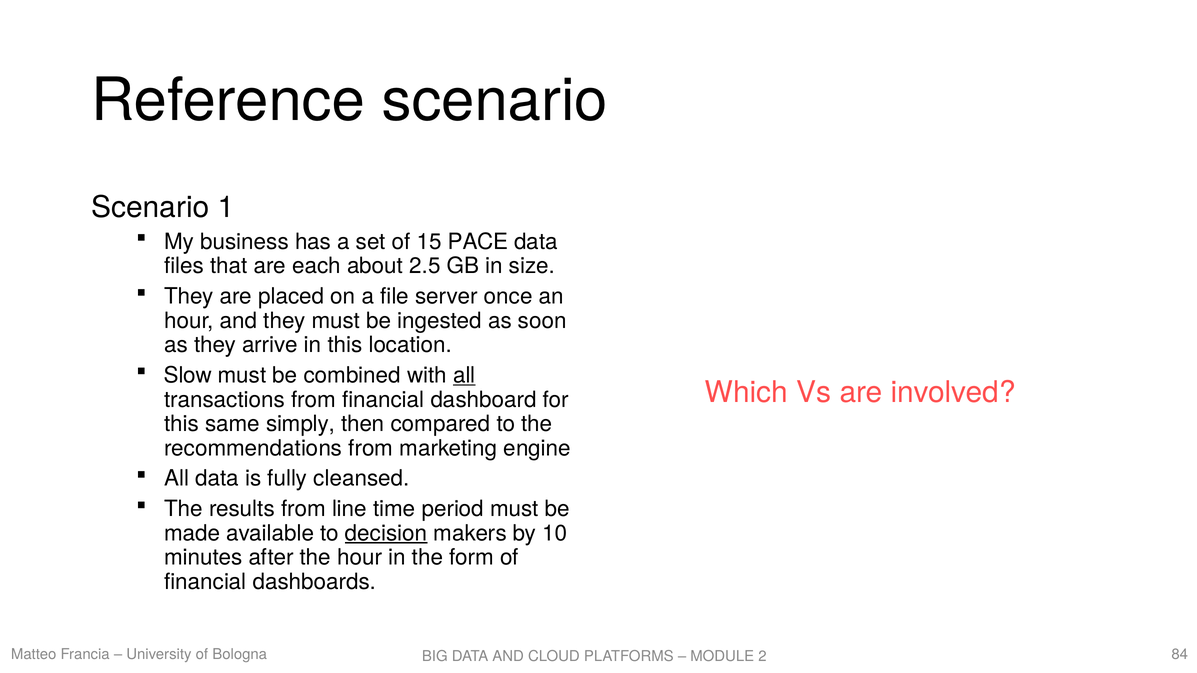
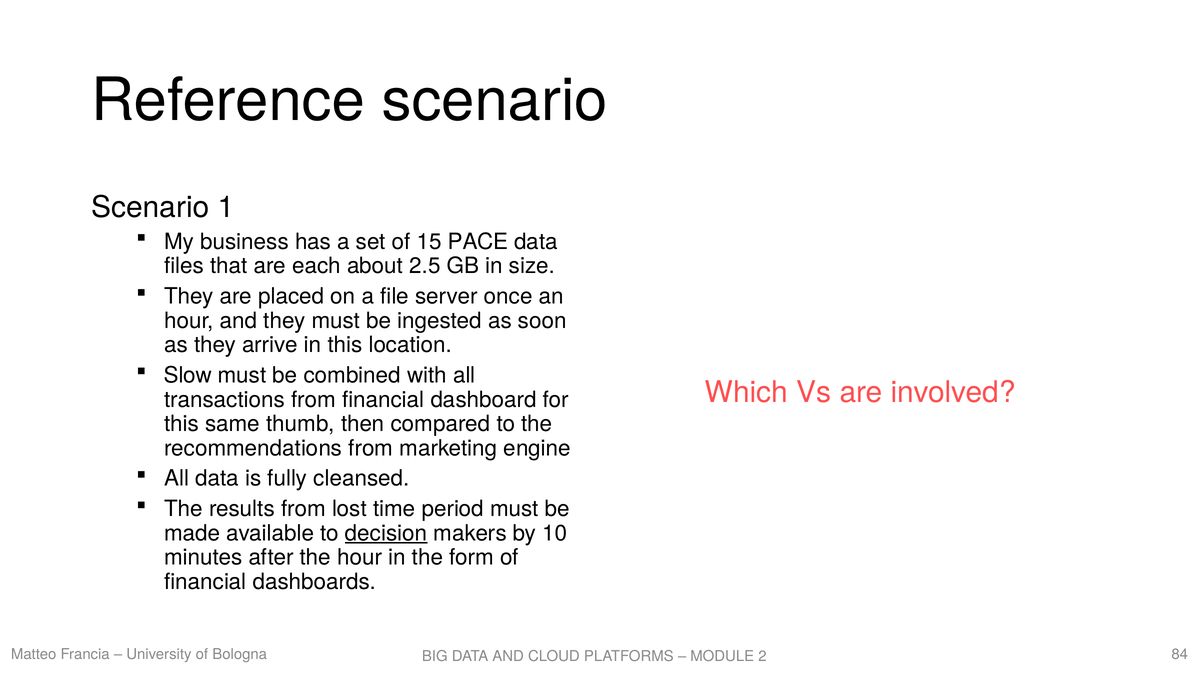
all at (464, 376) underline: present -> none
simply: simply -> thumb
line: line -> lost
